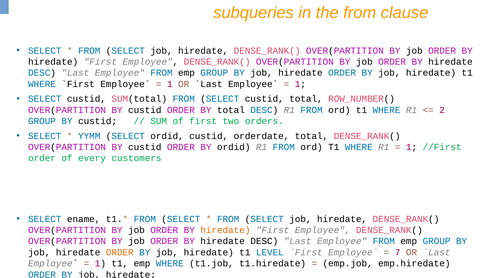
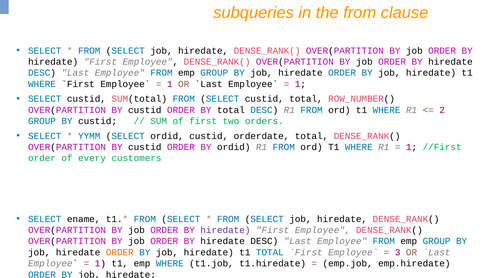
hiredate at (225, 230) colour: orange -> purple
t1 LEVEL: LEVEL -> TOTAL
7: 7 -> 3
